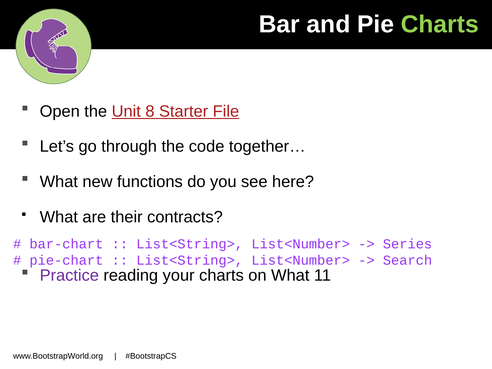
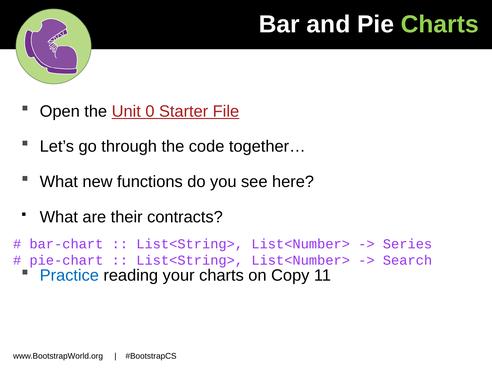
8: 8 -> 0
Practice colour: purple -> blue
on What: What -> Copy
